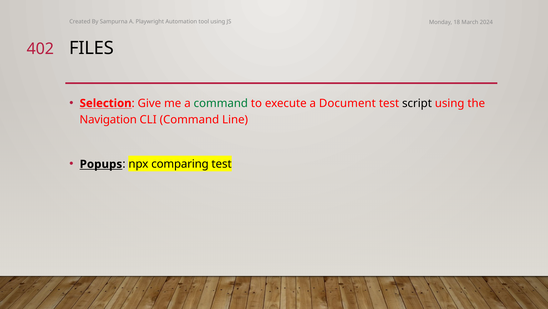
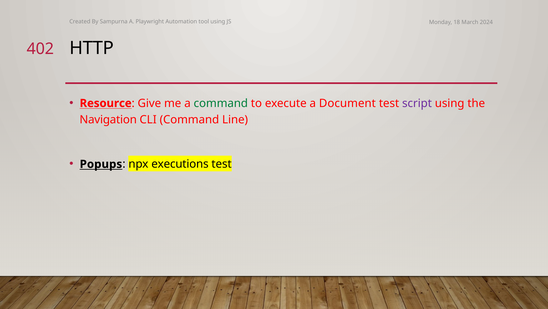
FILES: FILES -> HTTP
Selection: Selection -> Resource
script colour: black -> purple
comparing: comparing -> executions
